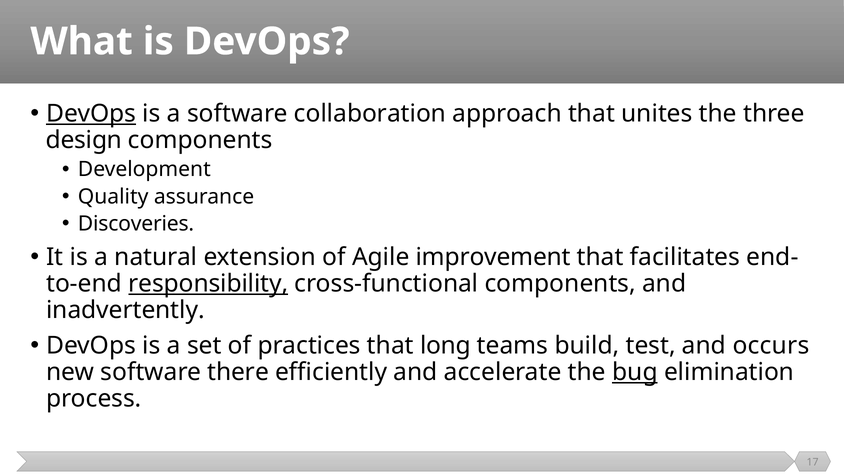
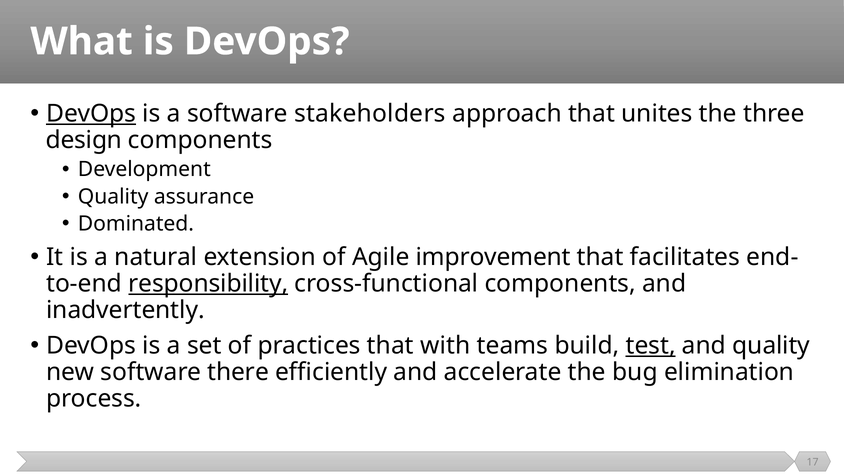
collaboration: collaboration -> stakeholders
Discoveries: Discoveries -> Dominated
long: long -> with
test underline: none -> present
and occurs: occurs -> quality
bug underline: present -> none
